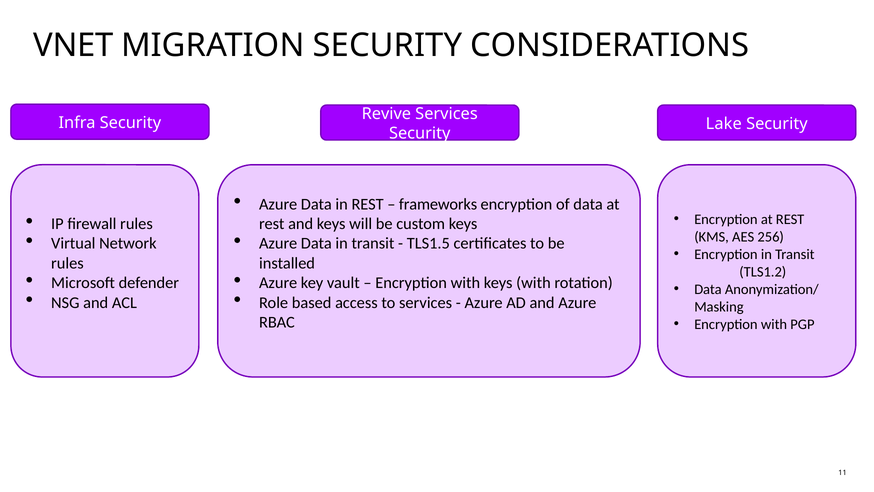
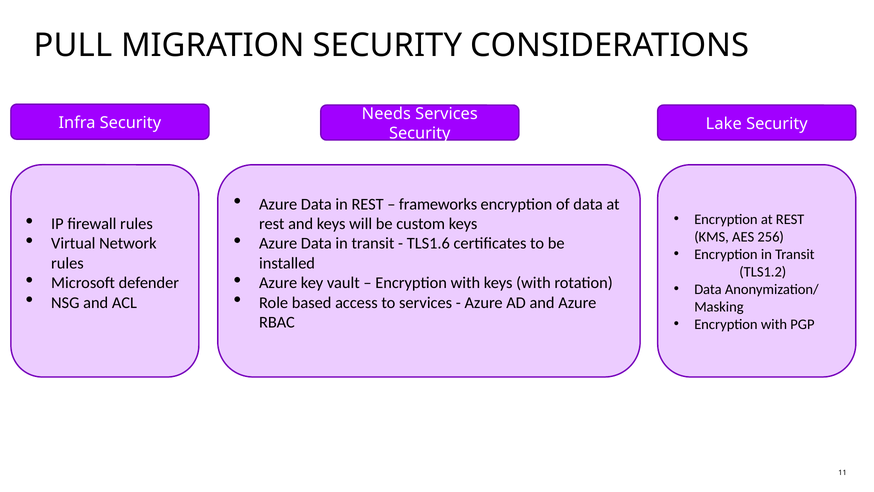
VNET: VNET -> PULL
Revive: Revive -> Needs
TLS1.5: TLS1.5 -> TLS1.6
